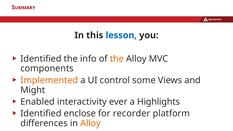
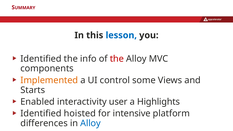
the at (117, 59) colour: orange -> red
Might: Might -> Starts
ever: ever -> user
enclose: enclose -> hoisted
recorder: recorder -> intensive
Alloy at (91, 123) colour: orange -> blue
